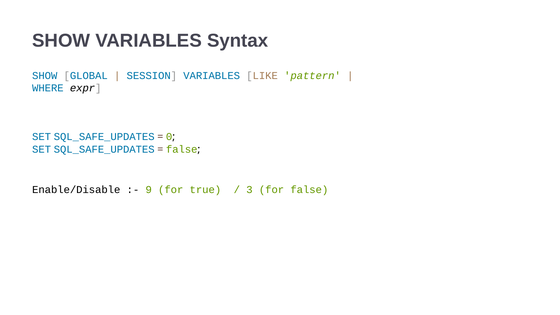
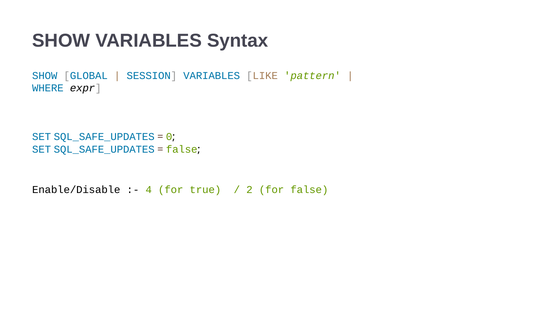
9: 9 -> 4
3: 3 -> 2
